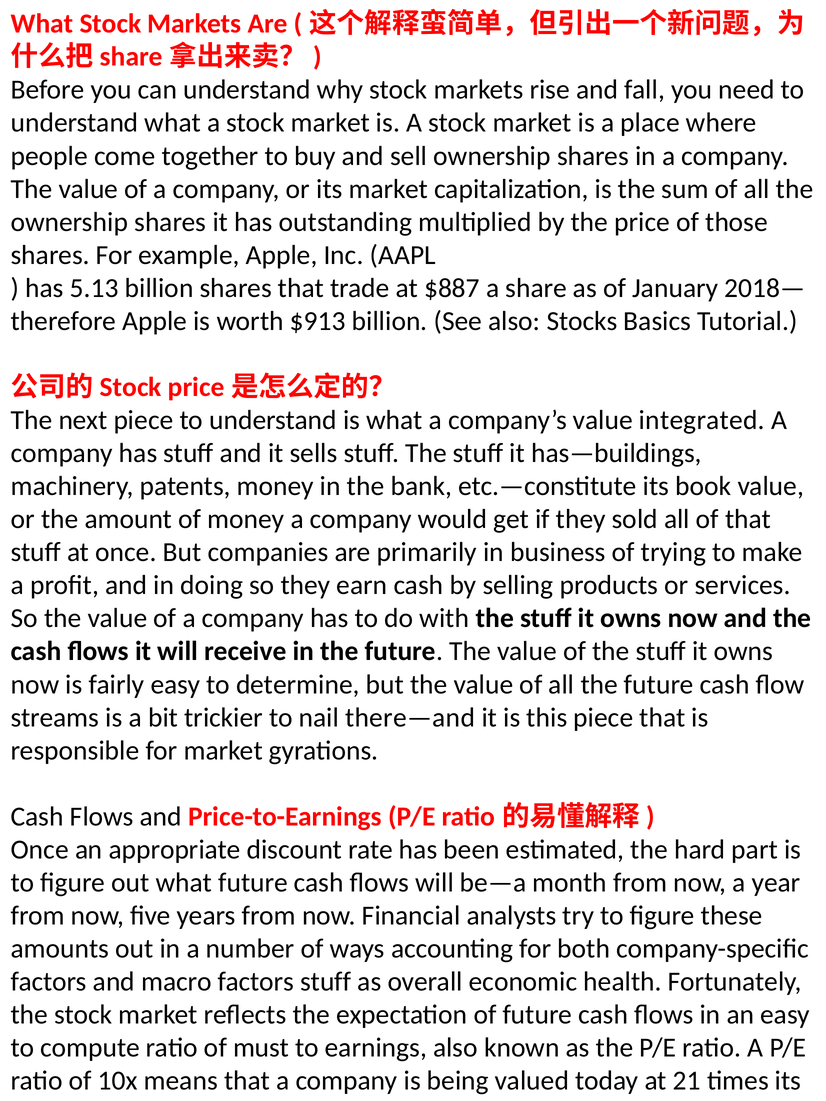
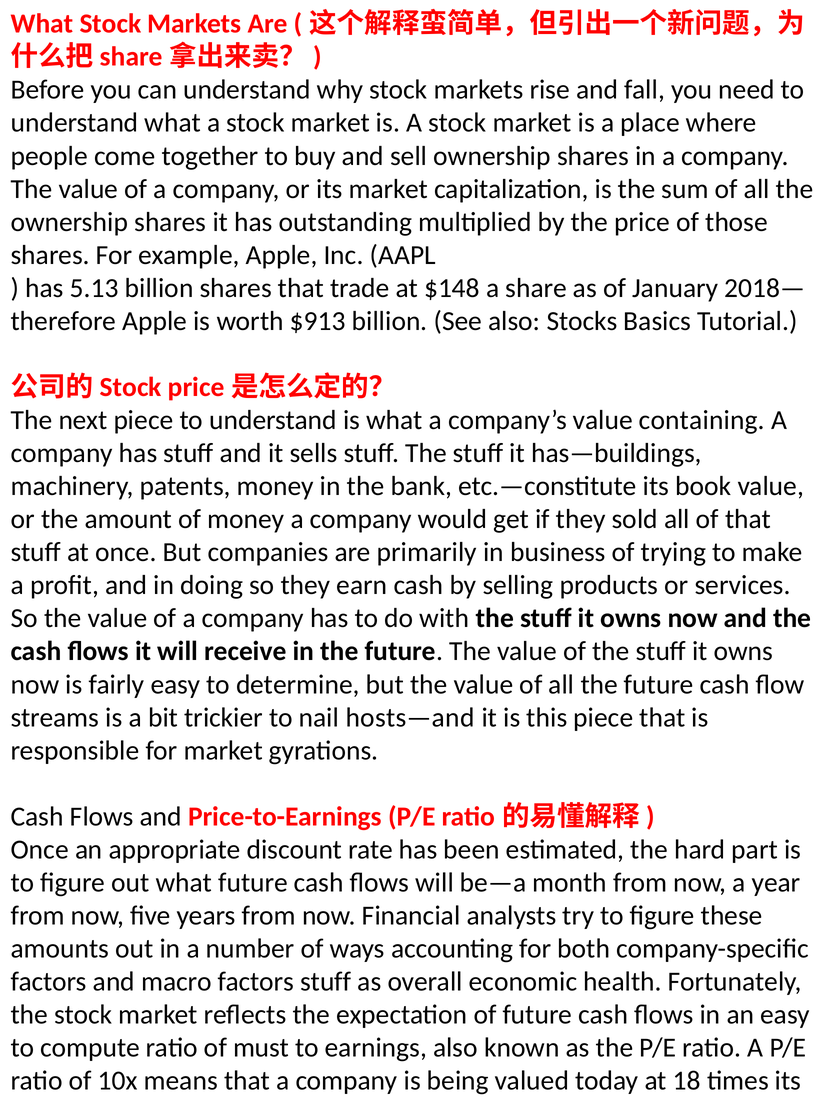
$887: $887 -> $148
integrated: integrated -> containing
there—and: there—and -> hosts—and
21: 21 -> 18
